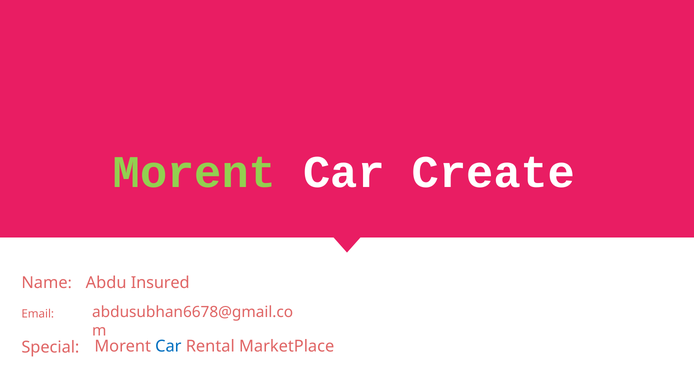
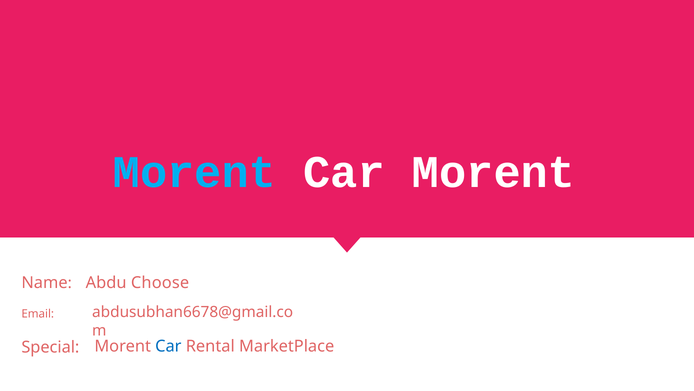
Morent at (194, 172) colour: light green -> light blue
Car Create: Create -> Morent
Insured: Insured -> Choose
